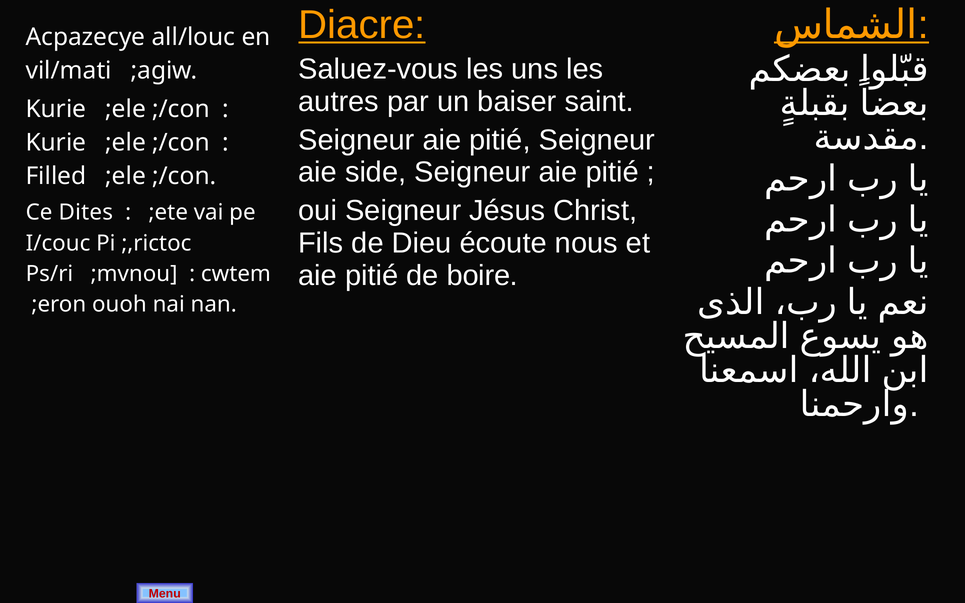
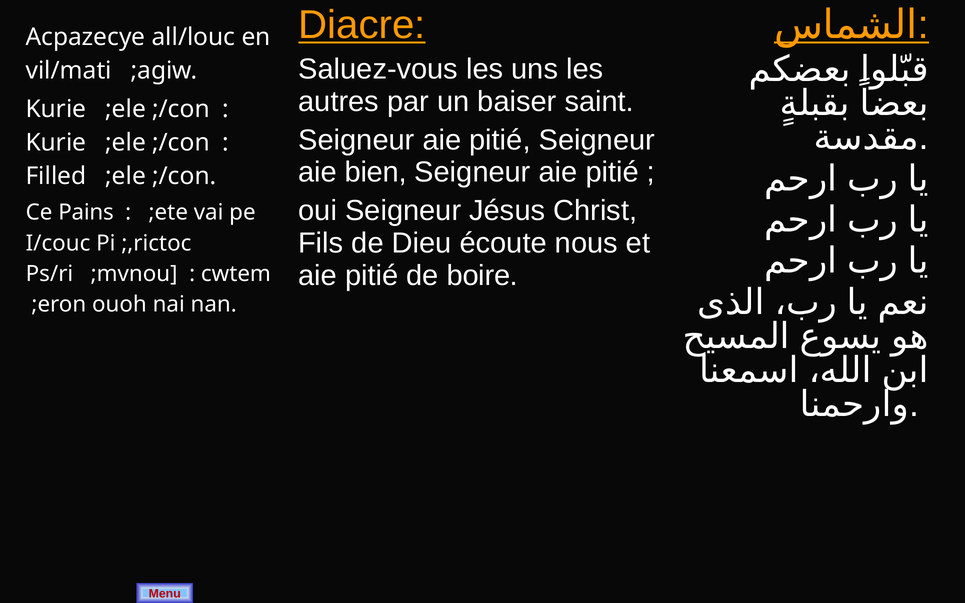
side: side -> bien
Dites: Dites -> Pains
